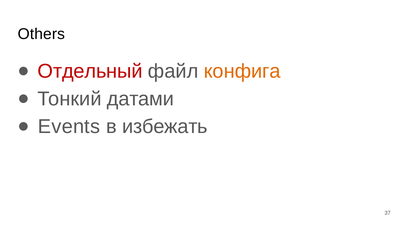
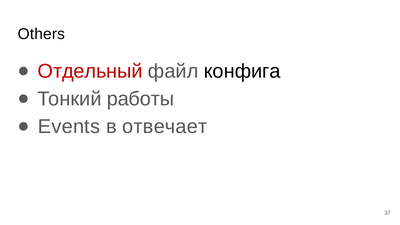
конфига colour: orange -> black
датами: датами -> работы
избежать: избежать -> отвечает
